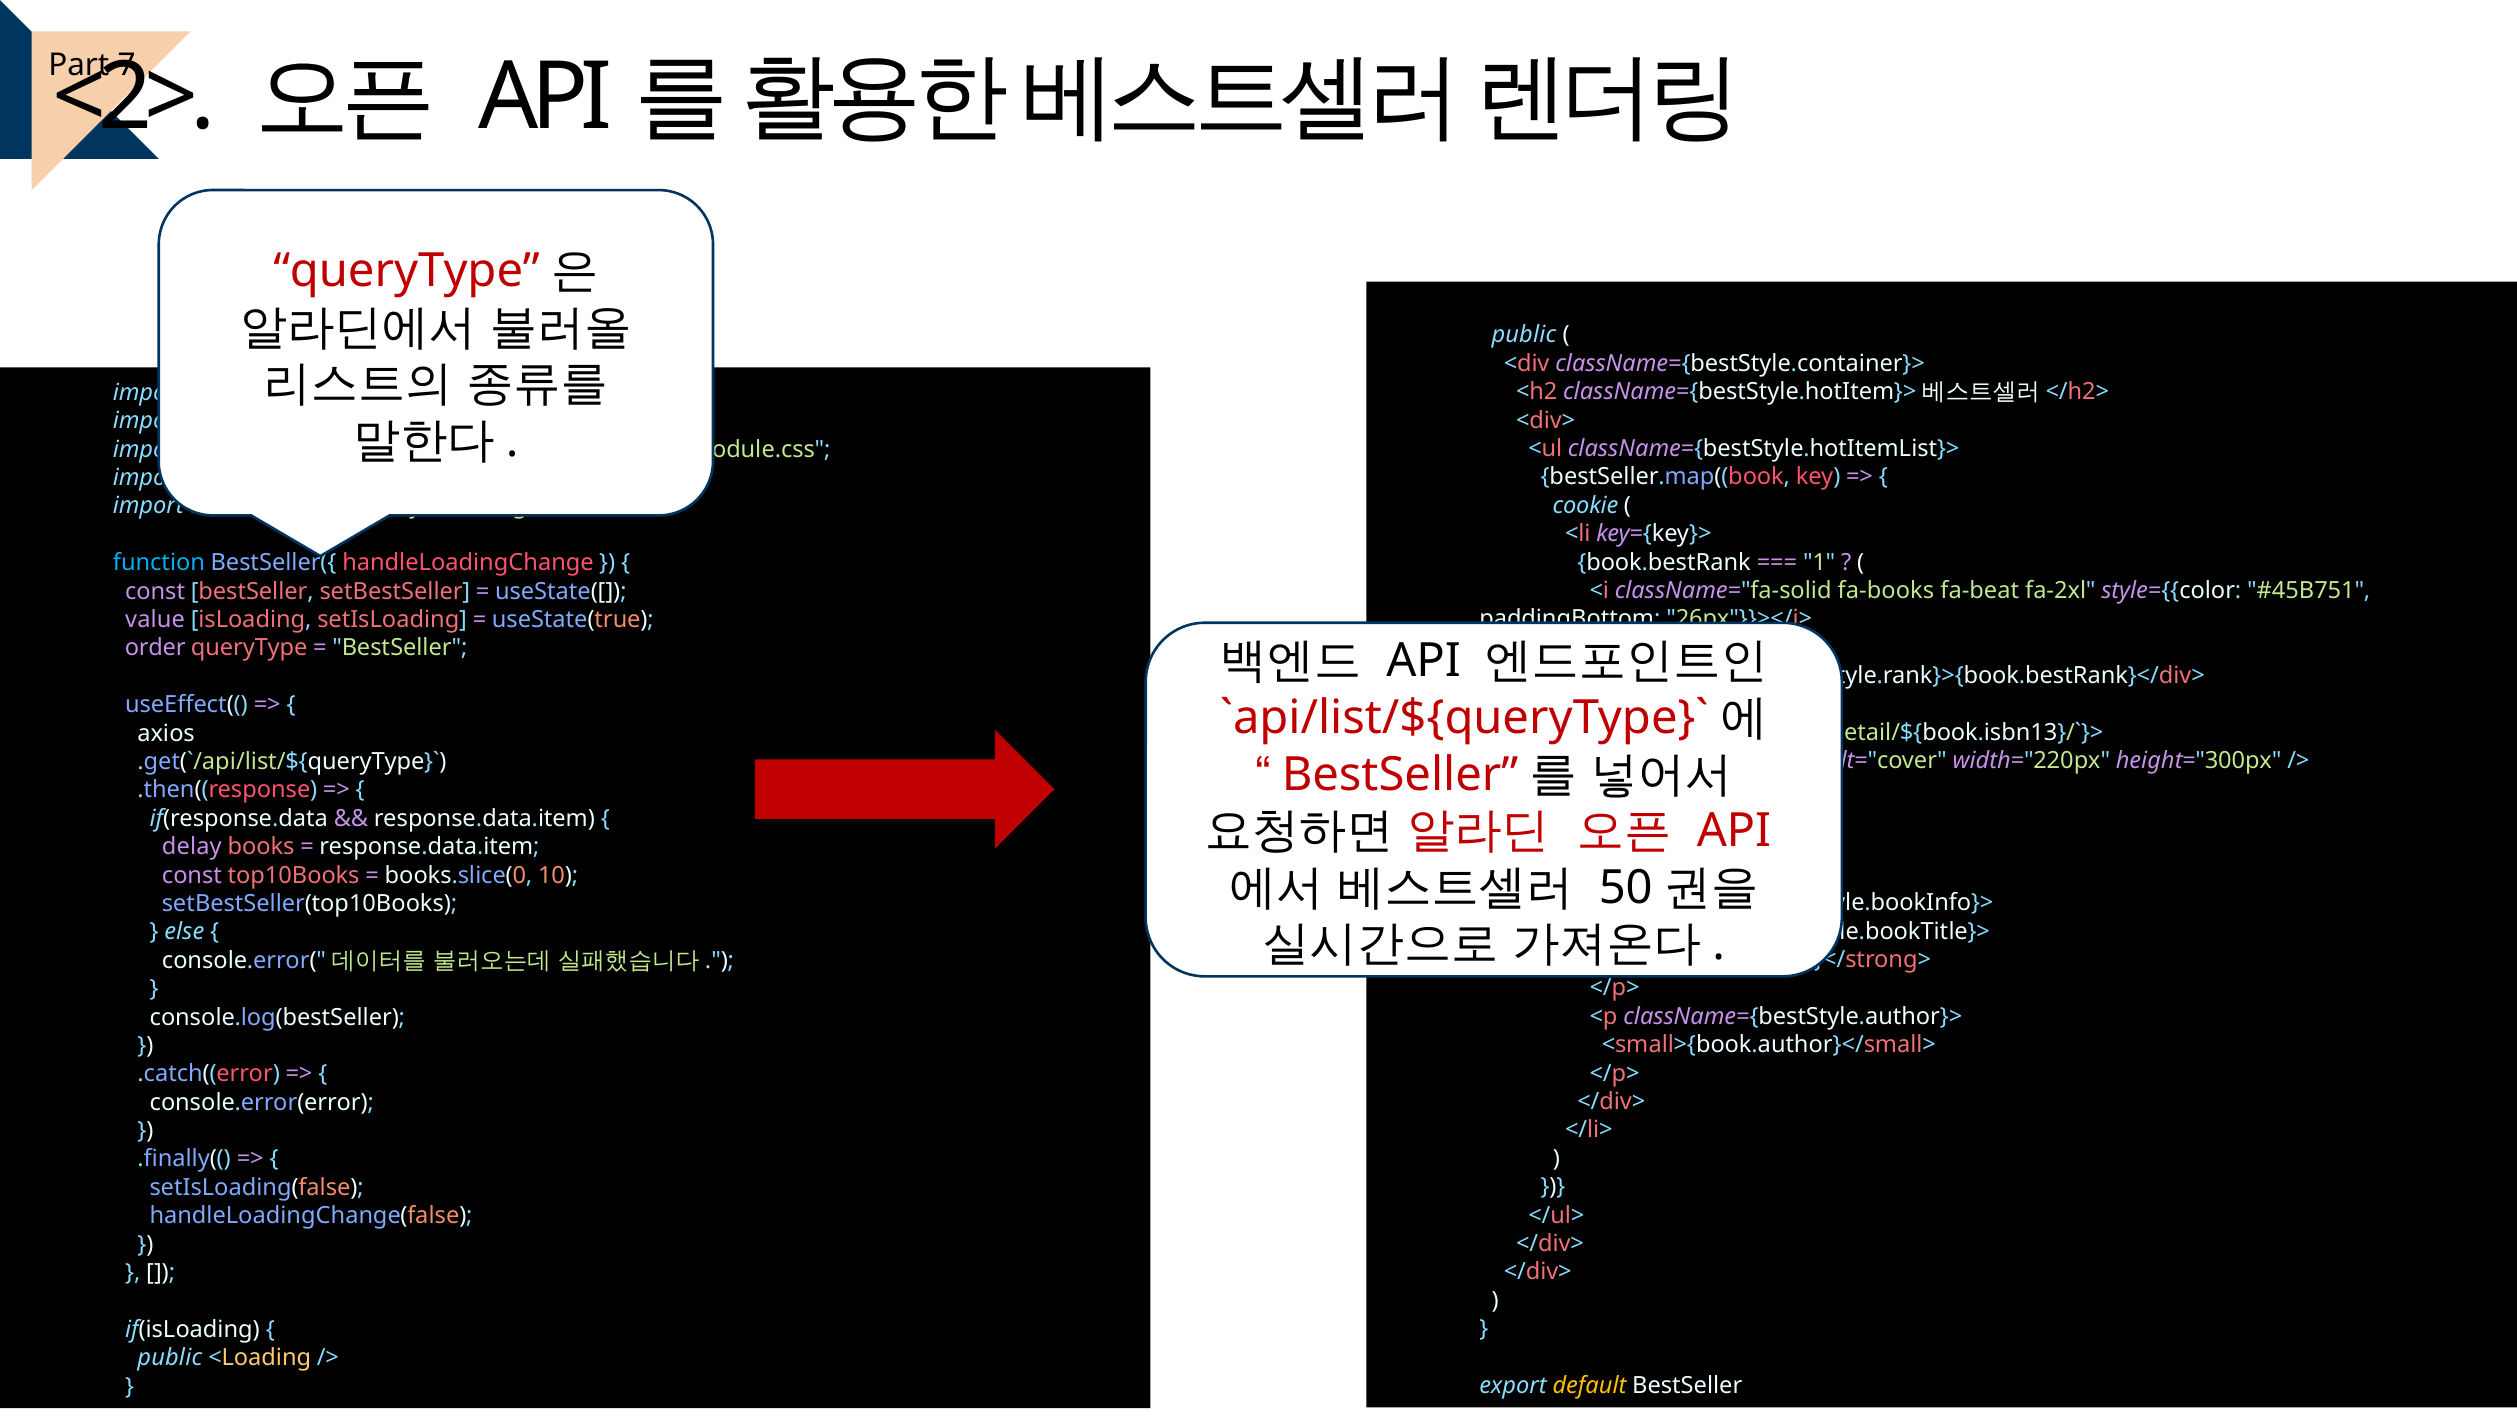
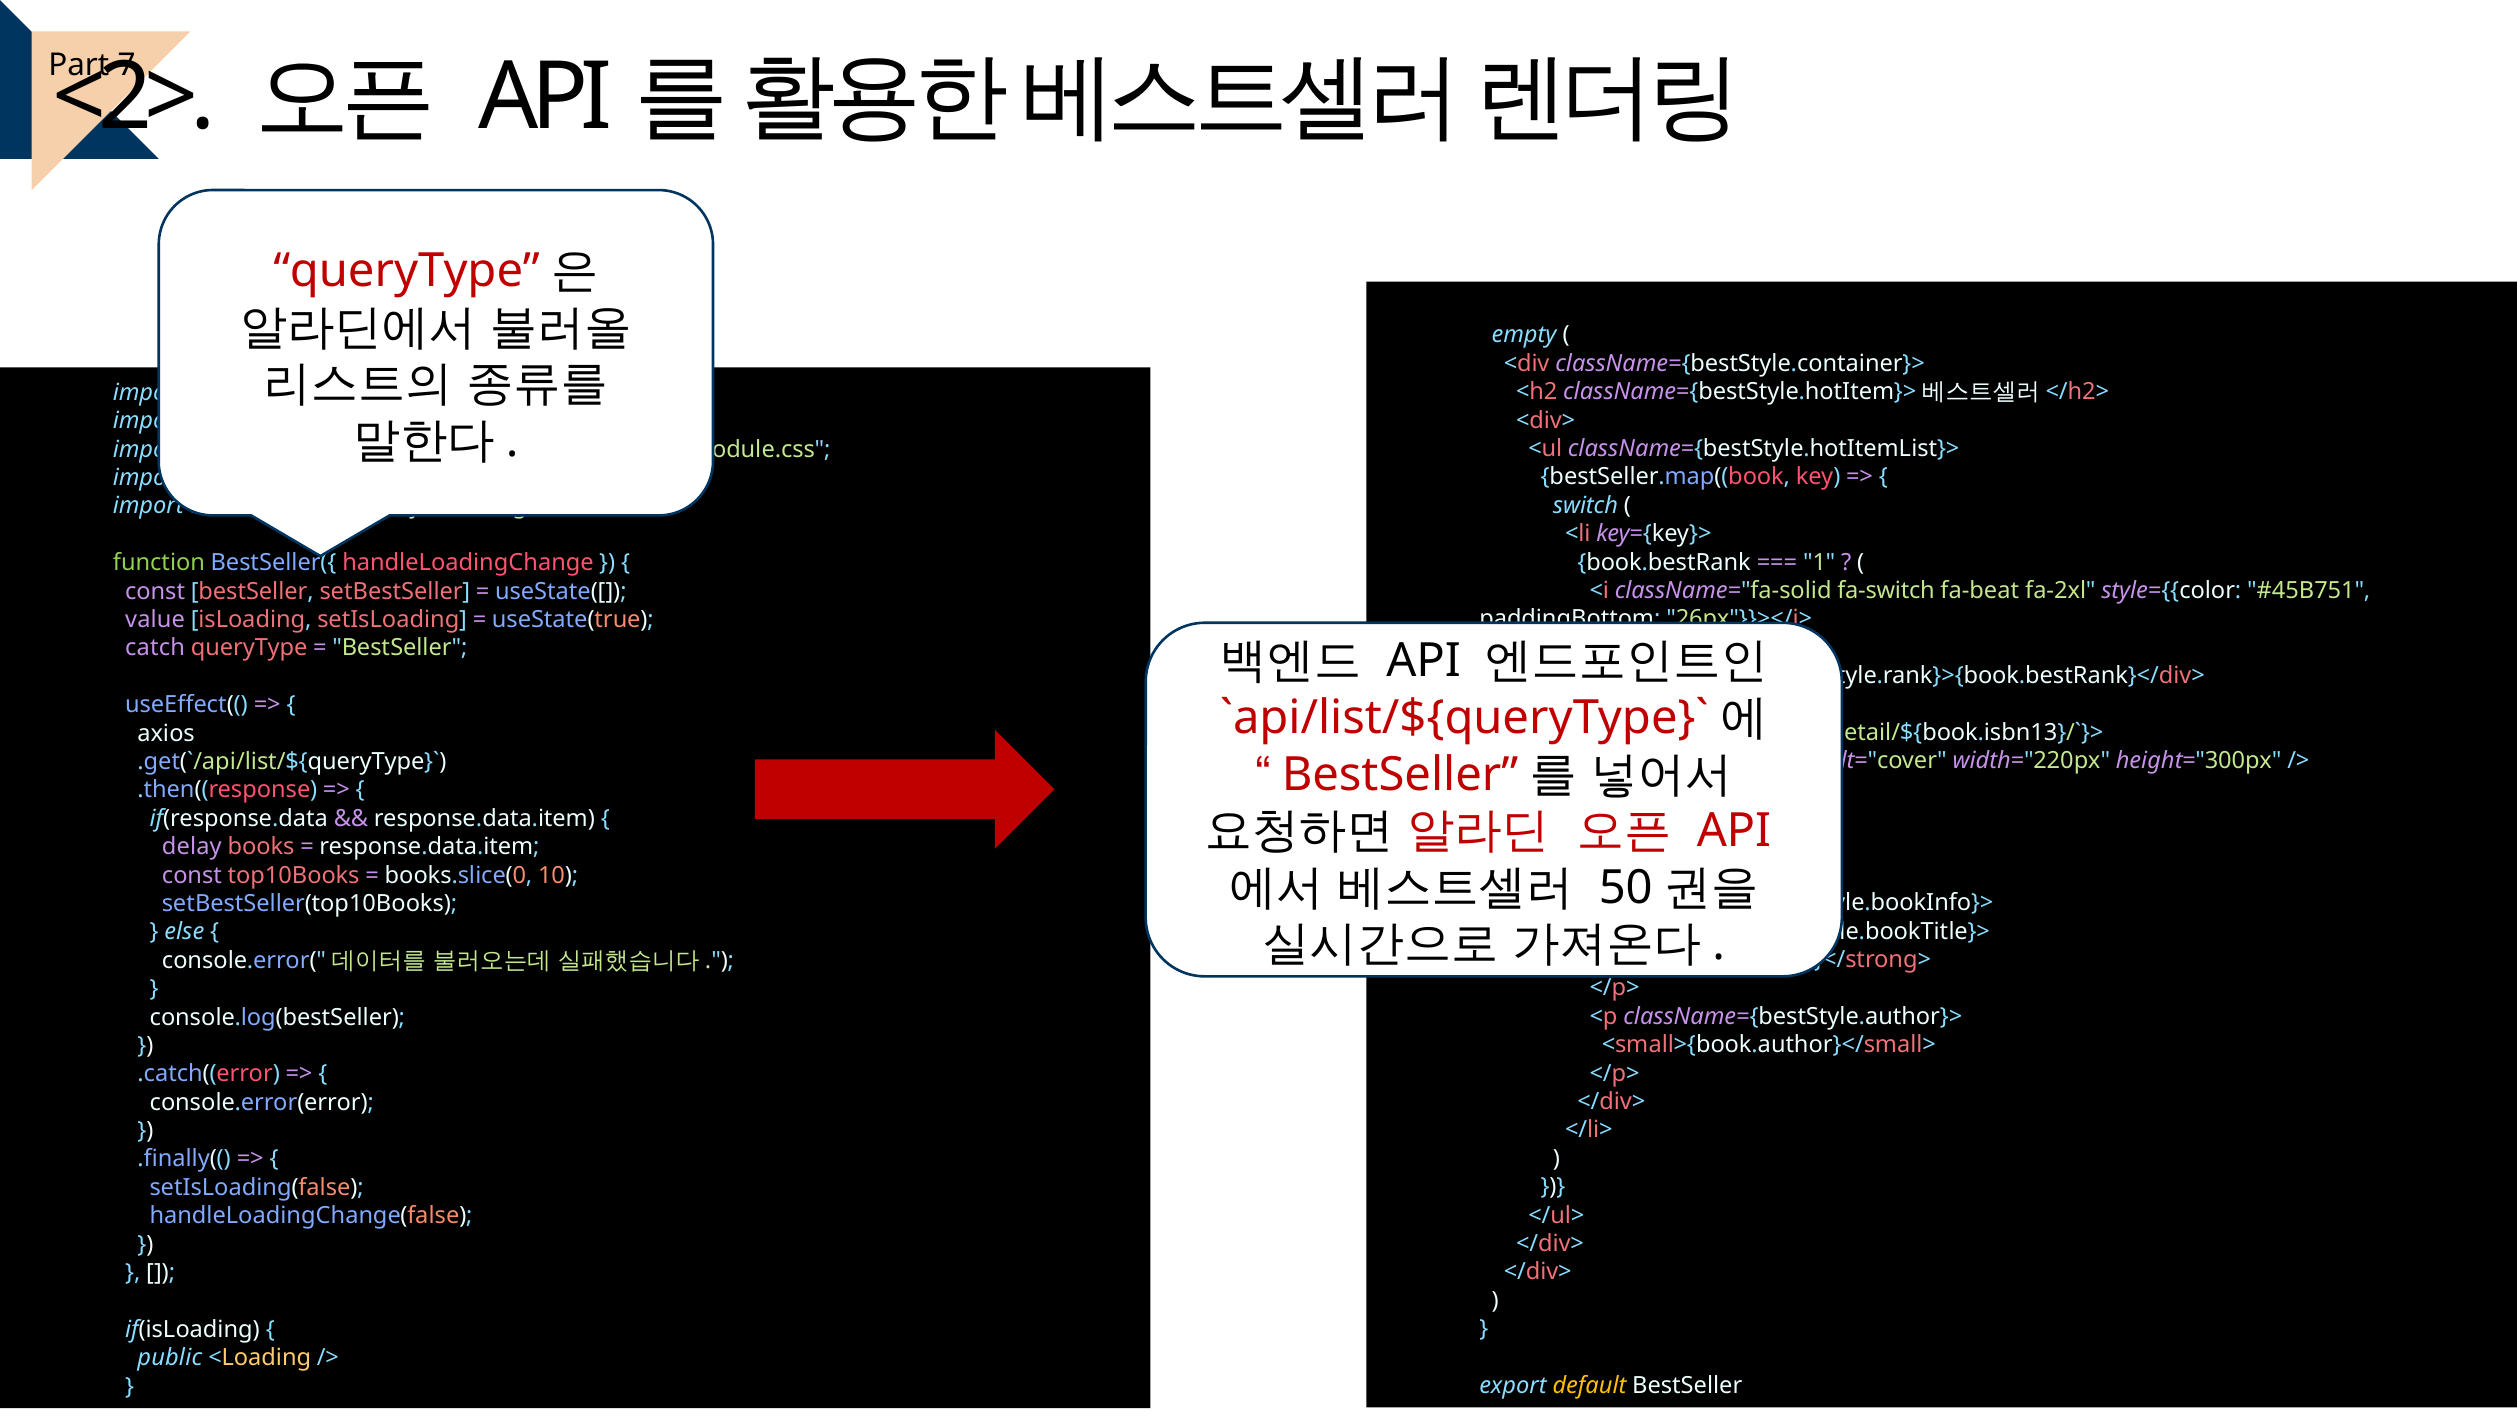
public at (1524, 335): public -> empty
cookie: cookie -> switch
function colour: light blue -> light green
fa-books: fa-books -> fa-switch
order: order -> catch
